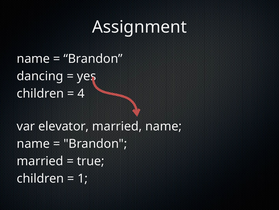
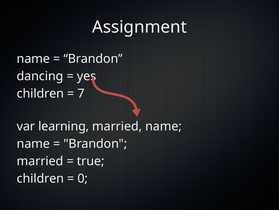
4: 4 -> 7
elevator: elevator -> learning
1: 1 -> 0
